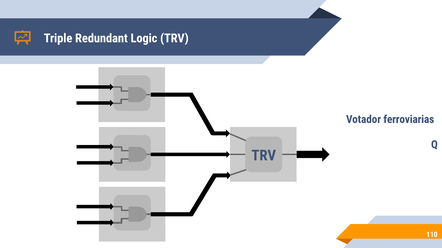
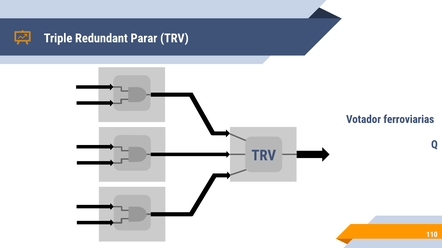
Logic: Logic -> Parar
